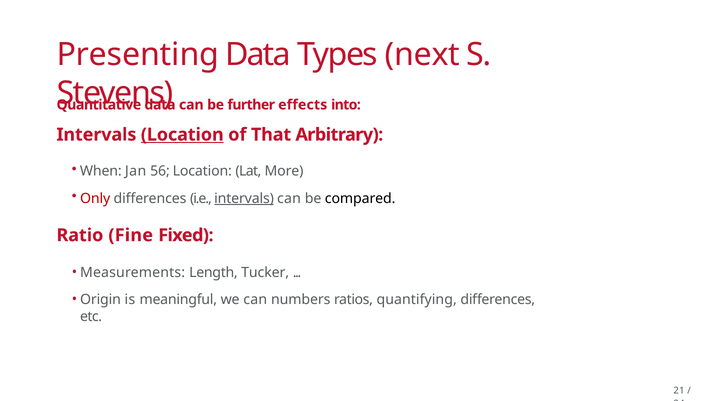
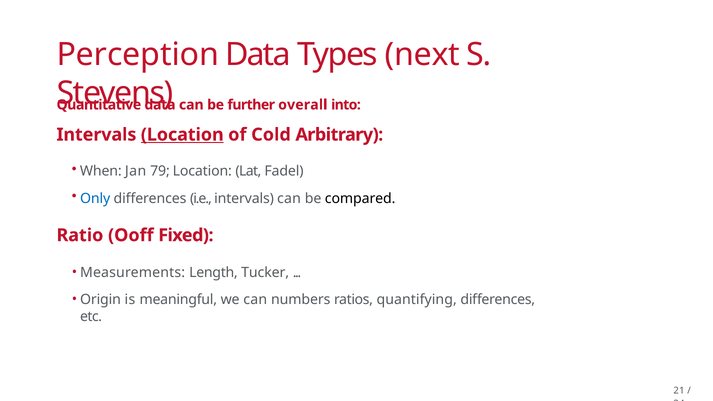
Presenting: Presenting -> Perception
effects: effects -> overall
That: That -> Cold
56: 56 -> 79
More: More -> Fadel
Only colour: red -> blue
intervals at (244, 198) underline: present -> none
Fine: Fine -> Ooff
